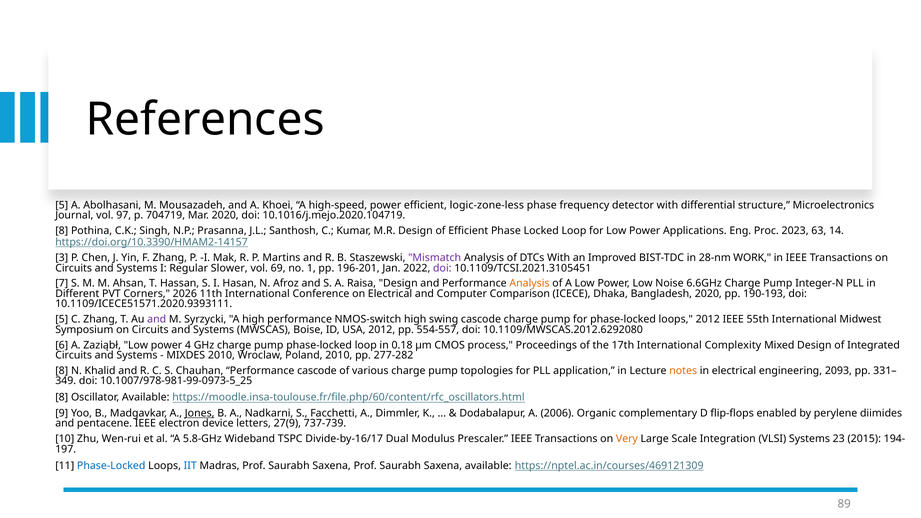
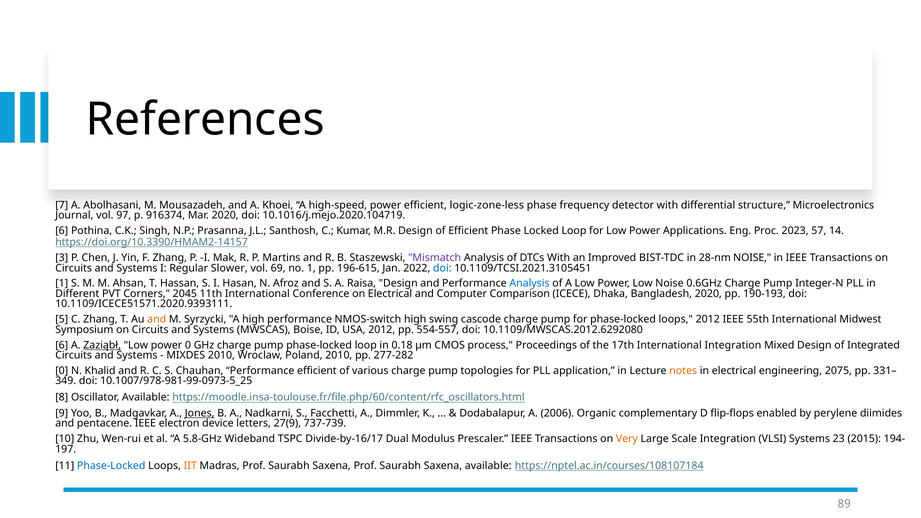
5 at (62, 205): 5 -> 7
704719: 704719 -> 916374
8 at (62, 231): 8 -> 6
63: 63 -> 57
28-nm WORK: WORK -> NOISE
196-201: 196-201 -> 196-615
doi at (442, 268) colour: purple -> blue
7 at (62, 283): 7 -> 1
Analysis at (530, 283) colour: orange -> blue
6.6GHz: 6.6GHz -> 0.6GHz
2026: 2026 -> 2045
and at (157, 319) colour: purple -> orange
Zaziąbł underline: none -> present
power 4: 4 -> 0
International Complexity: Complexity -> Integration
8 at (62, 371): 8 -> 0
Performance cascode: cascode -> efficient
2093: 2093 -> 2075
IIT colour: blue -> orange
https://nptel.ac.in/courses/469121309: https://nptel.ac.in/courses/469121309 -> https://nptel.ac.in/courses/108107184
